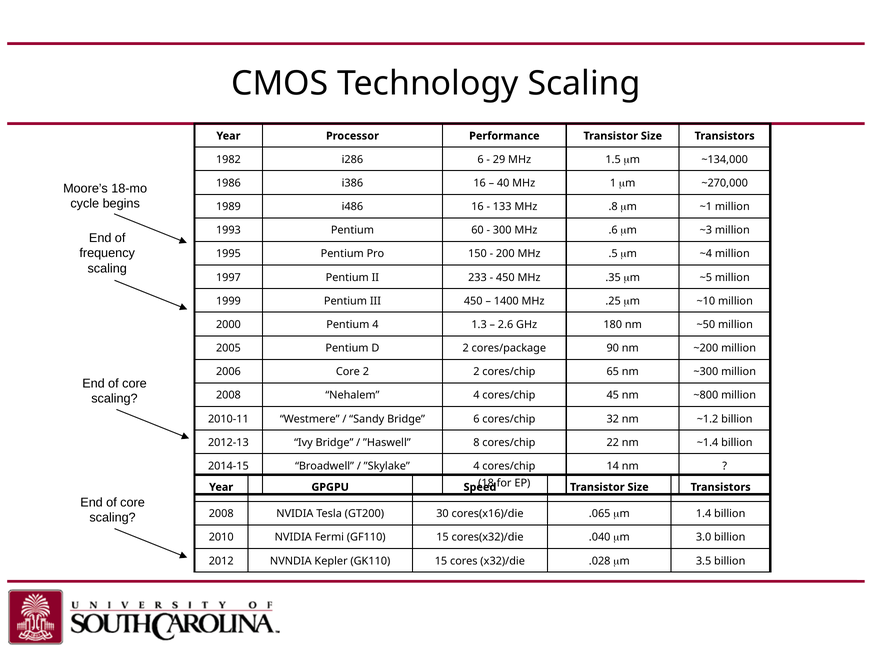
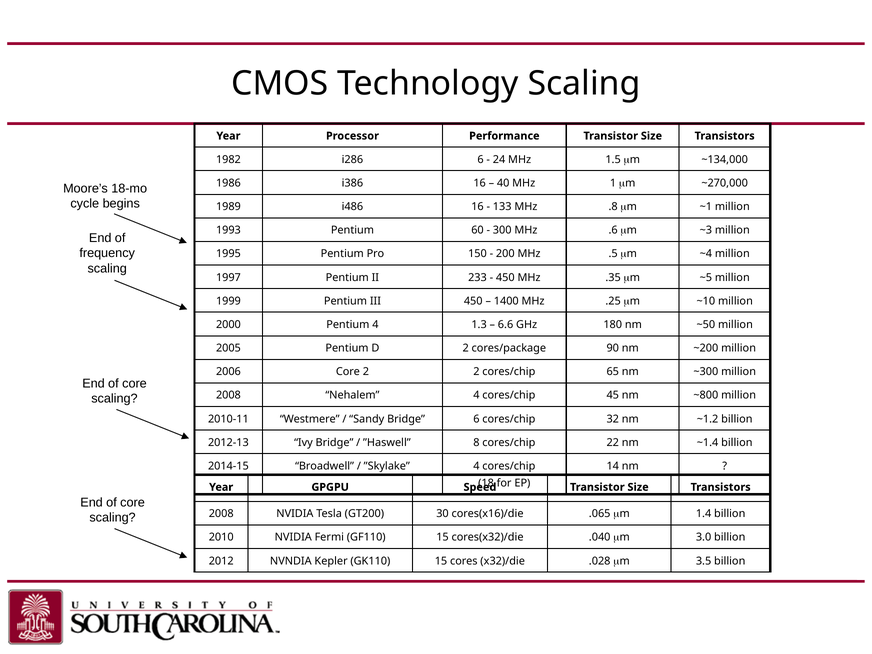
29: 29 -> 24
2.6: 2.6 -> 6.6
